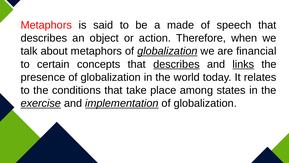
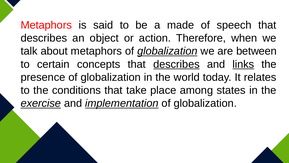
financial: financial -> between
